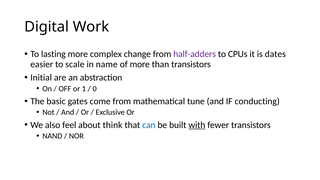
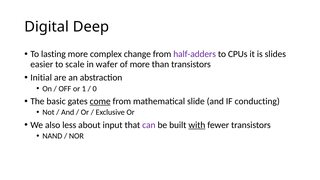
Work: Work -> Deep
dates: dates -> slides
name: name -> wafer
come underline: none -> present
tune: tune -> slide
feel: feel -> less
think: think -> input
can colour: blue -> purple
